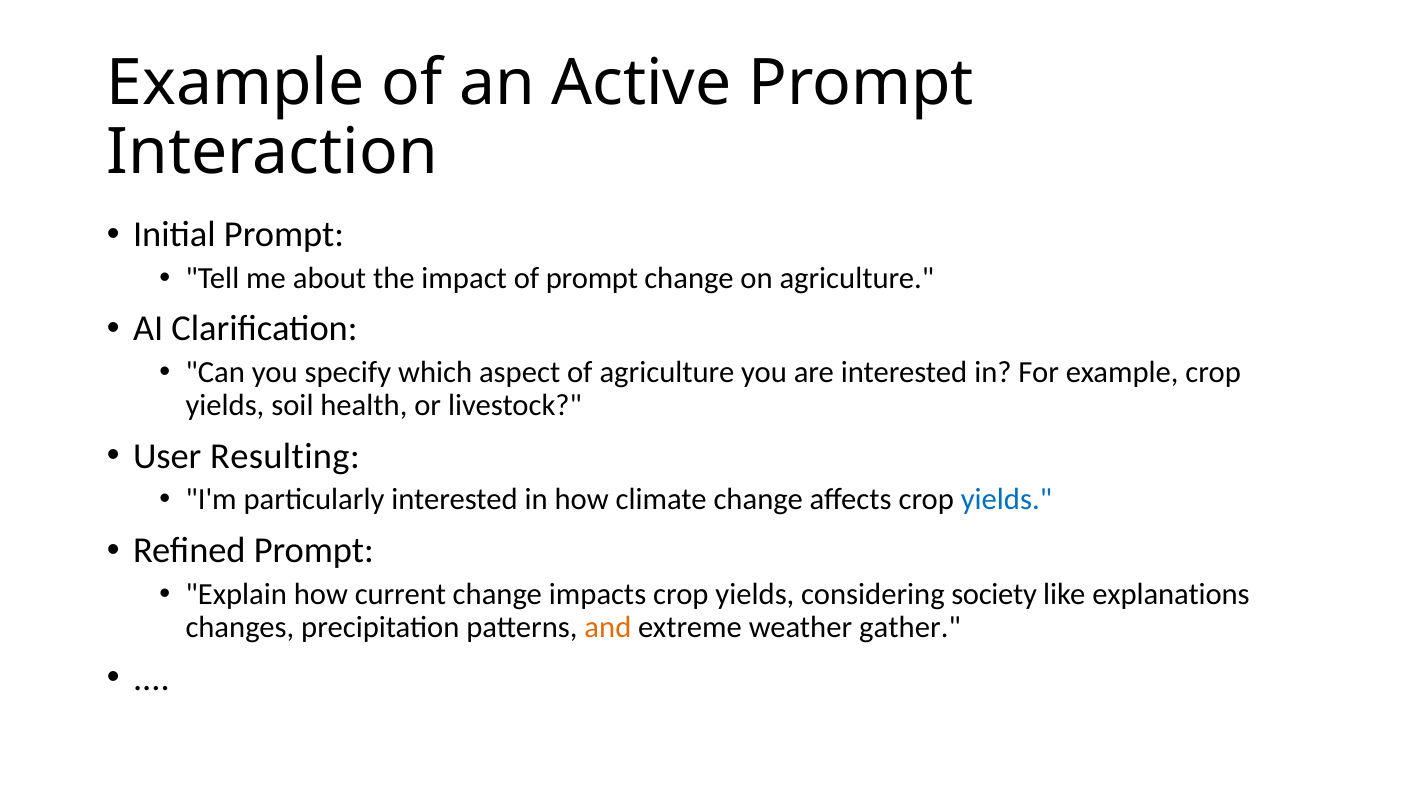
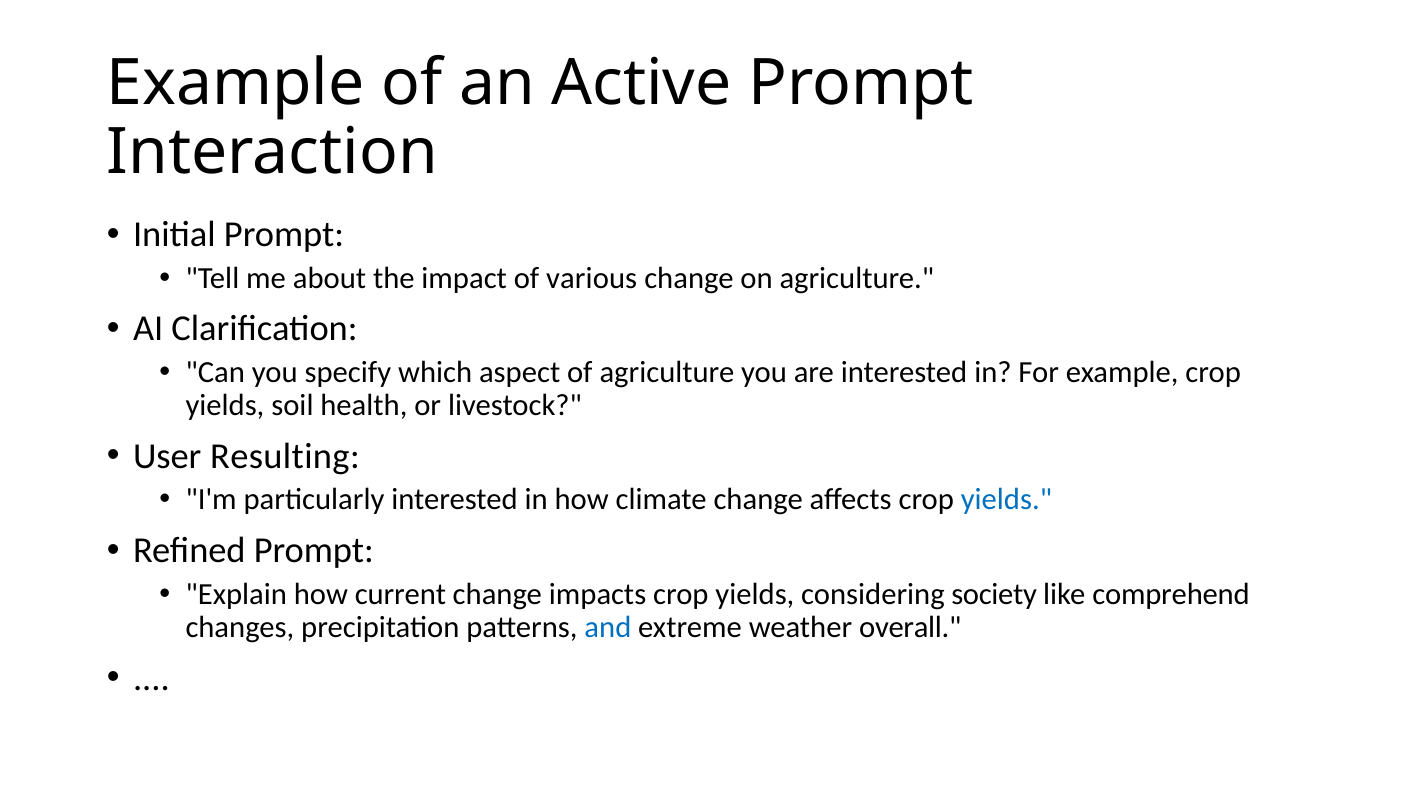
of prompt: prompt -> various
explanations: explanations -> comprehend
and colour: orange -> blue
gather: gather -> overall
